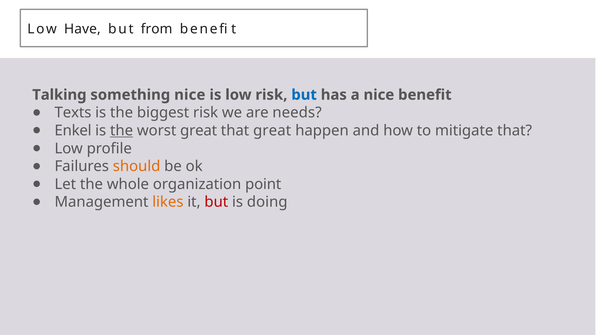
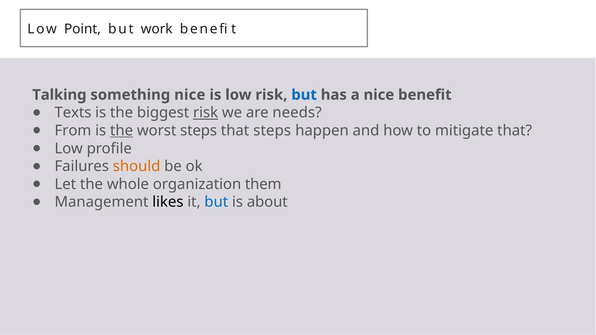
Have: Have -> Point
from: from -> work
risk at (206, 113) underline: none -> present
Enkel: Enkel -> From
worst great: great -> steps
that great: great -> steps
point: point -> them
likes colour: orange -> black
but at (216, 202) colour: red -> blue
doing: doing -> about
